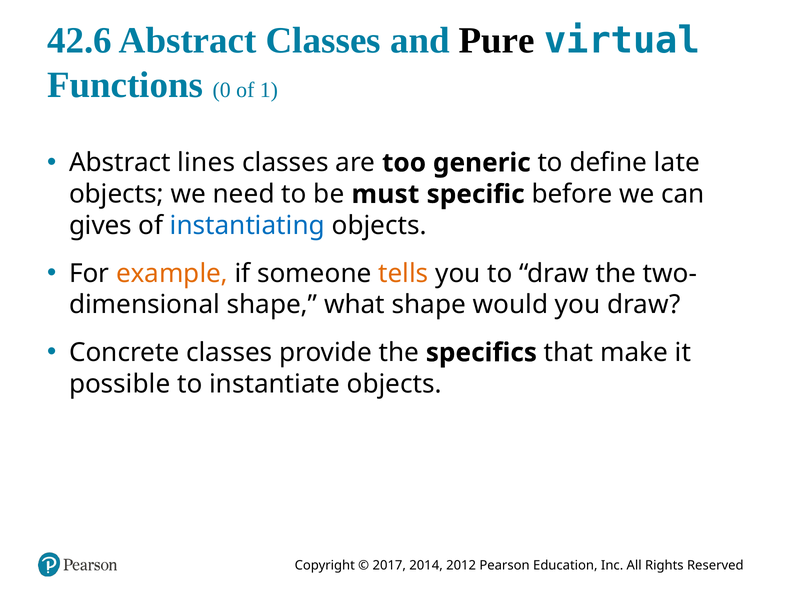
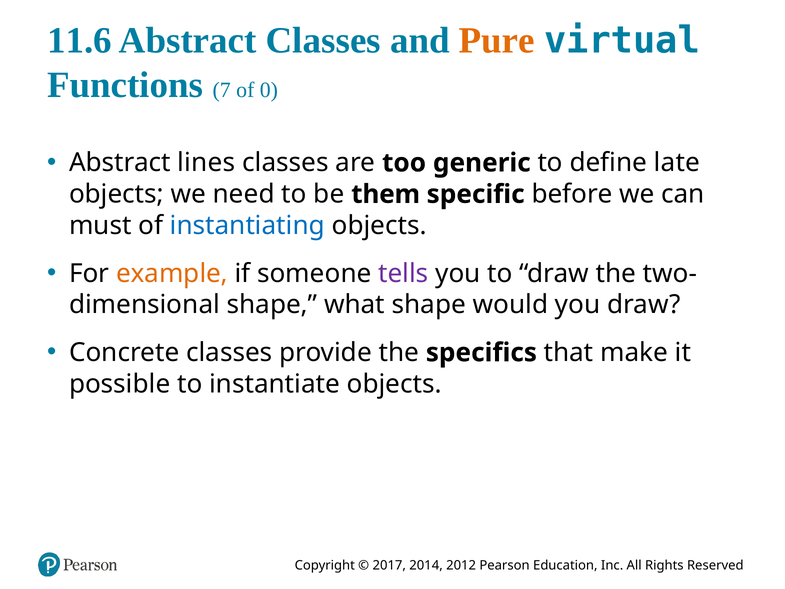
42.6: 42.6 -> 11.6
Pure colour: black -> orange
0: 0 -> 7
1: 1 -> 0
must: must -> them
gives: gives -> must
tells colour: orange -> purple
